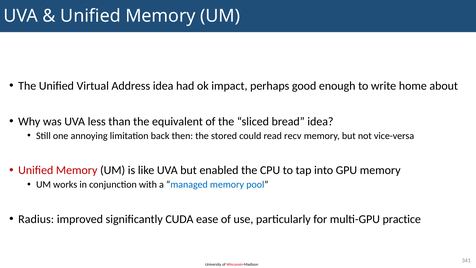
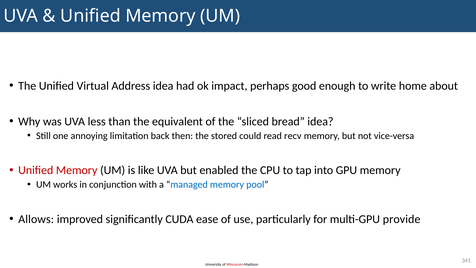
Radius: Radius -> Allows
practice: practice -> provide
